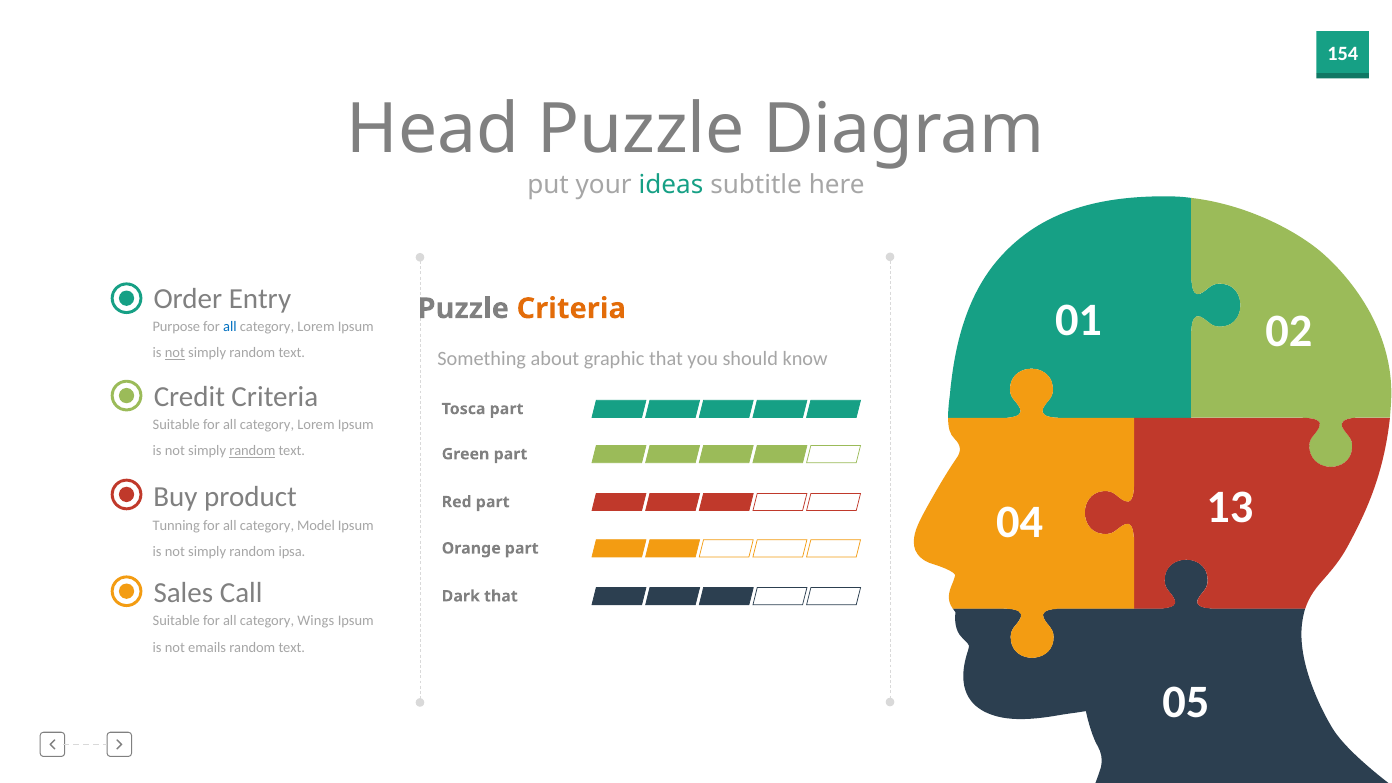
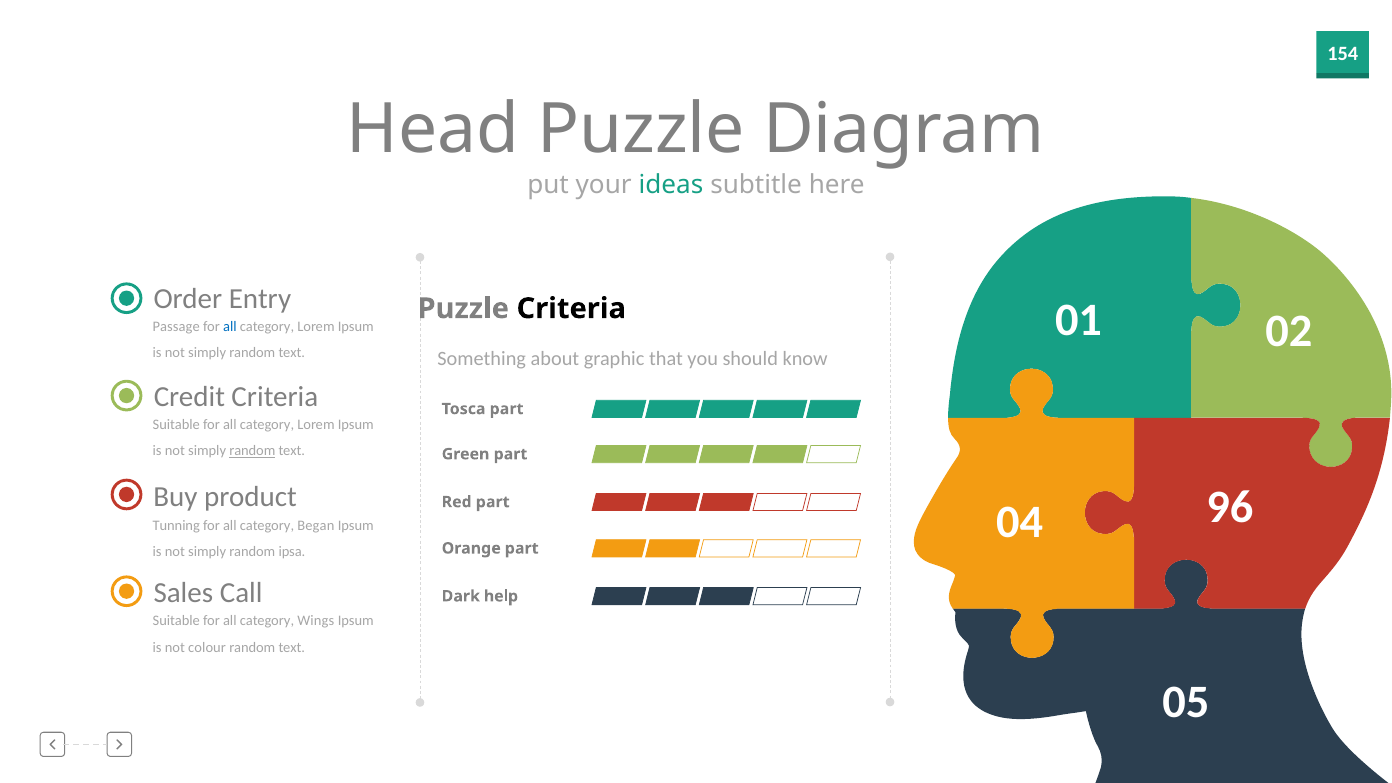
Criteria at (571, 309) colour: orange -> black
Purpose: Purpose -> Passage
not at (175, 353) underline: present -> none
13: 13 -> 96
Model: Model -> Began
Dark that: that -> help
emails: emails -> colour
